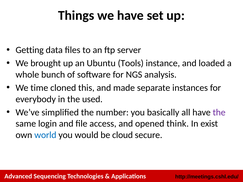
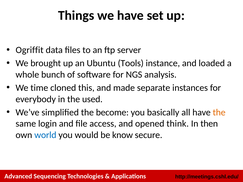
Getting: Getting -> Ogriffit
number: number -> become
the at (219, 112) colour: purple -> orange
exist: exist -> then
cloud: cloud -> know
